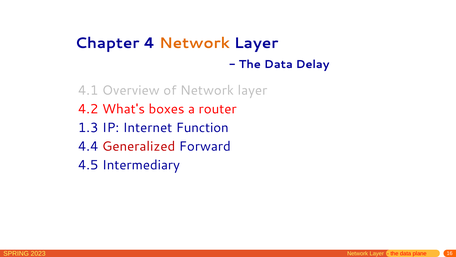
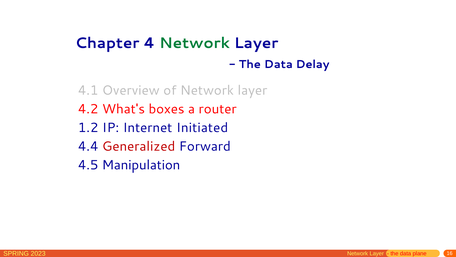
Network at (195, 43) colour: orange -> green
1.3: 1.3 -> 1.2
Function: Function -> Initiated
Intermediary: Intermediary -> Manipulation
